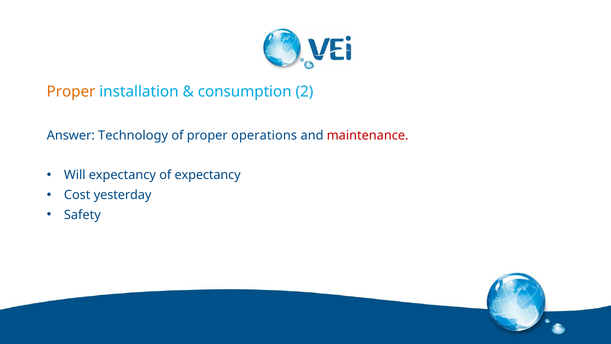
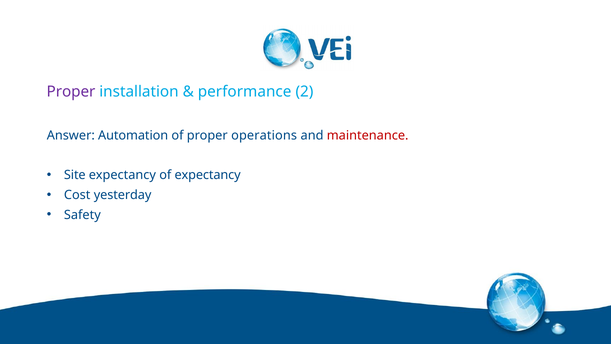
Proper at (71, 92) colour: orange -> purple
consumption: consumption -> performance
Technology: Technology -> Automation
Will: Will -> Site
